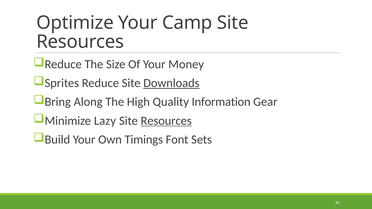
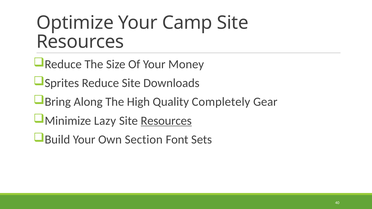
Downloads underline: present -> none
Information: Information -> Completely
Timings: Timings -> Section
